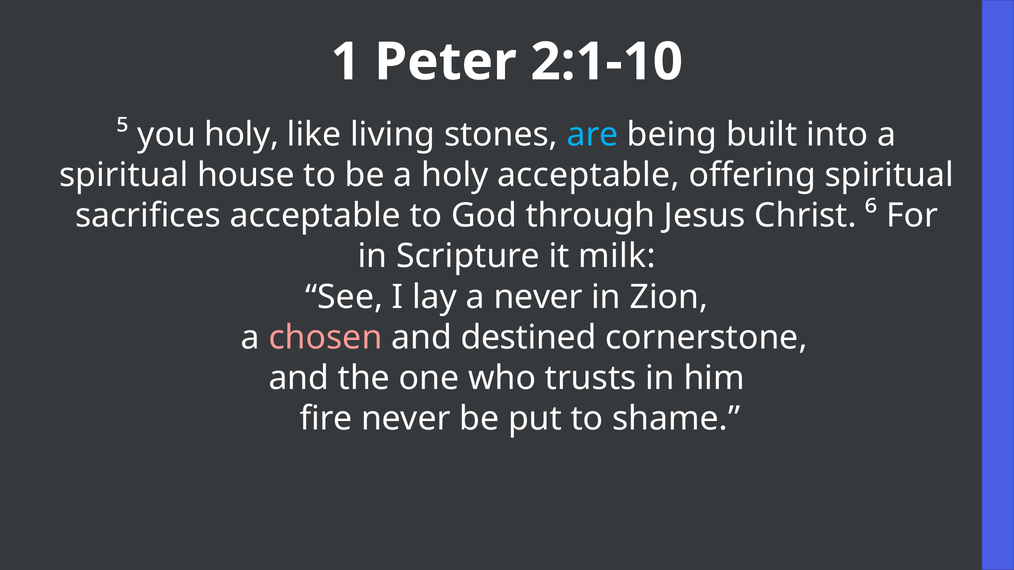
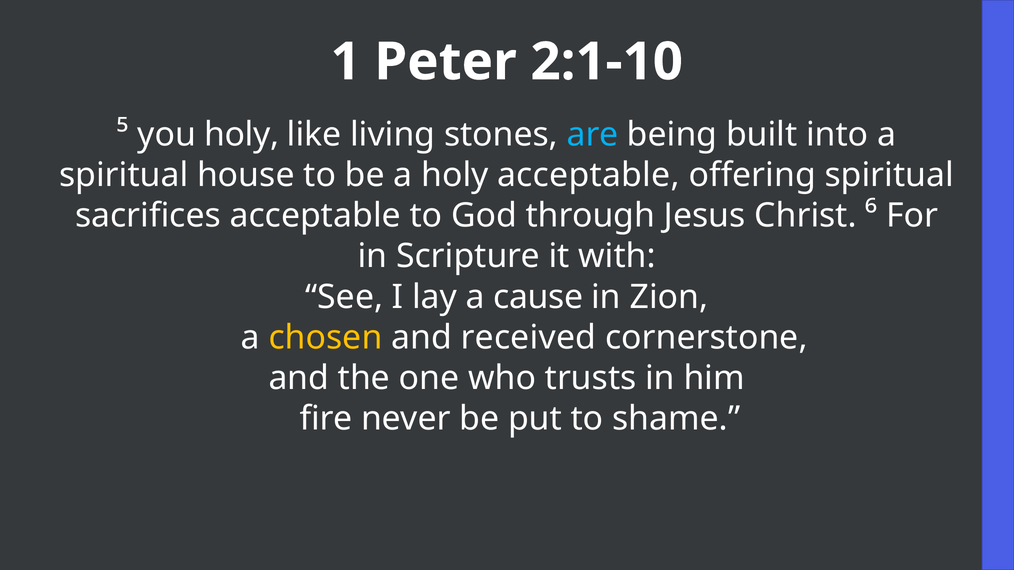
milk: milk -> with
a never: never -> cause
chosen colour: pink -> yellow
destined: destined -> received
